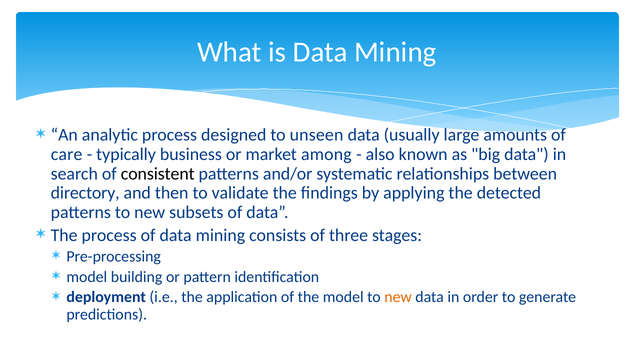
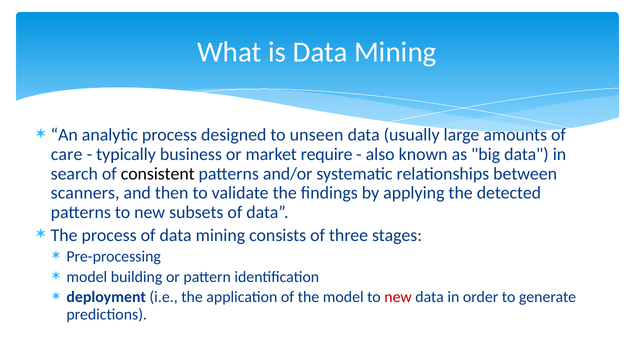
among: among -> require
directory: directory -> scanners
new at (398, 297) colour: orange -> red
